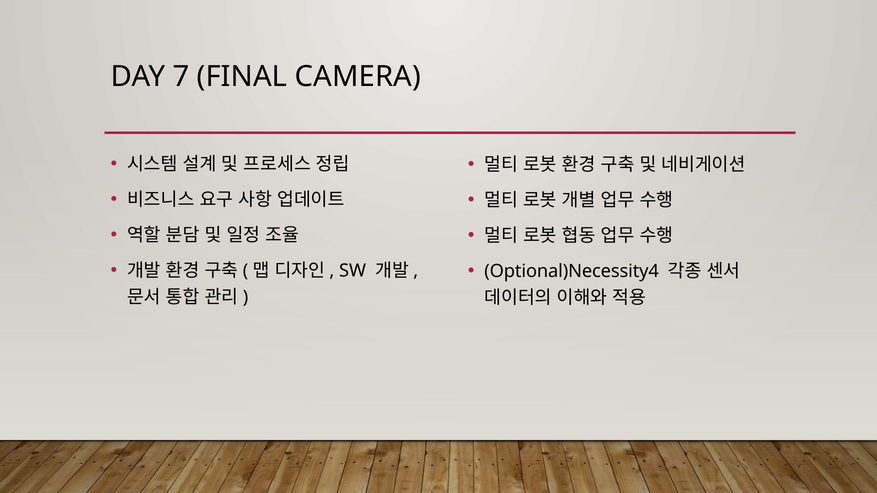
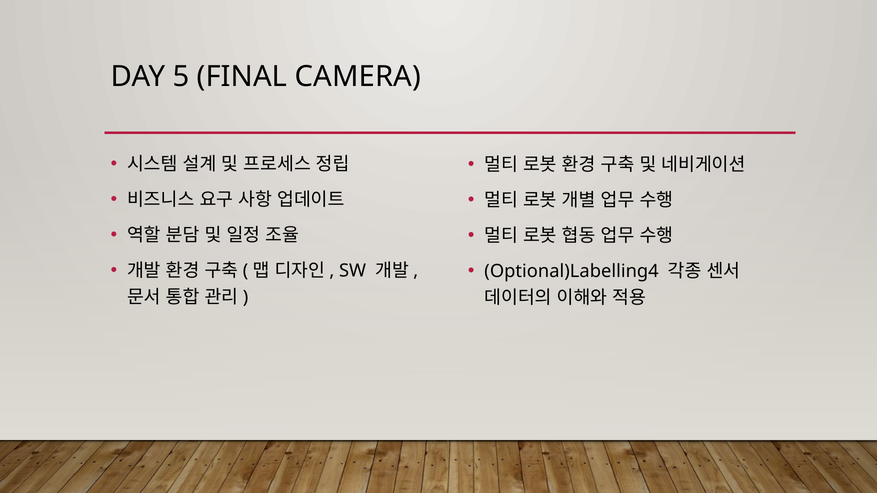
7: 7 -> 5
Optional)Necessity4: Optional)Necessity4 -> Optional)Labelling4
